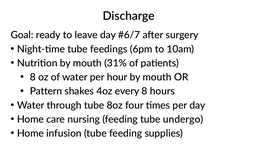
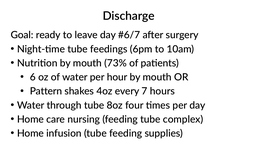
31%: 31% -> 73%
8 at (33, 77): 8 -> 6
every 8: 8 -> 7
undergo: undergo -> complex
